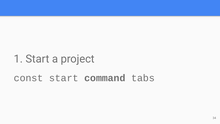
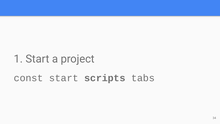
command: command -> scripts
